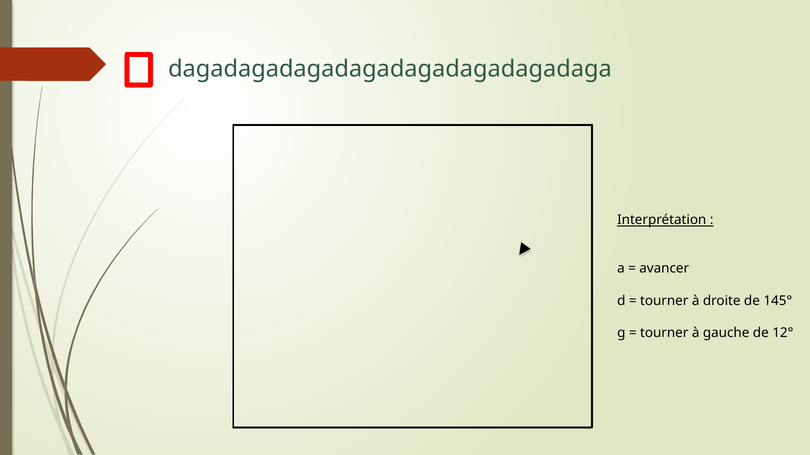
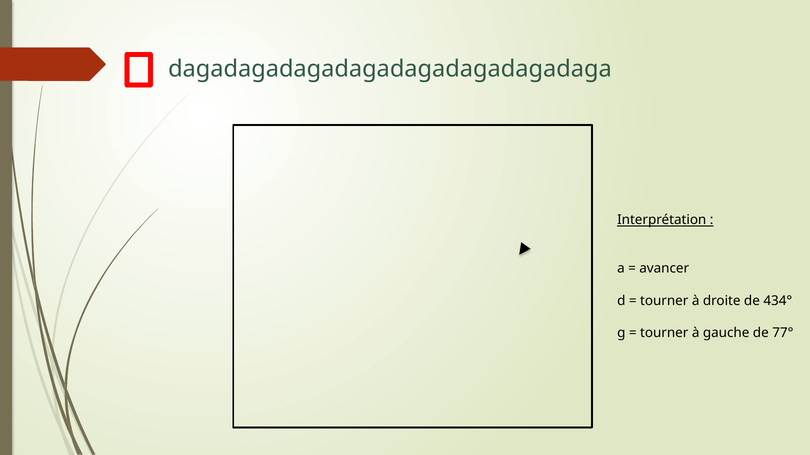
145°: 145° -> 434°
12°: 12° -> 77°
